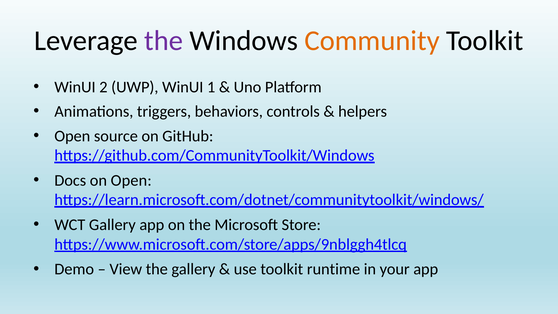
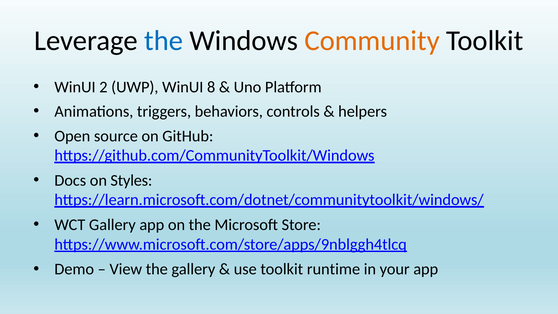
the at (164, 41) colour: purple -> blue
1: 1 -> 8
on Open: Open -> Styles
